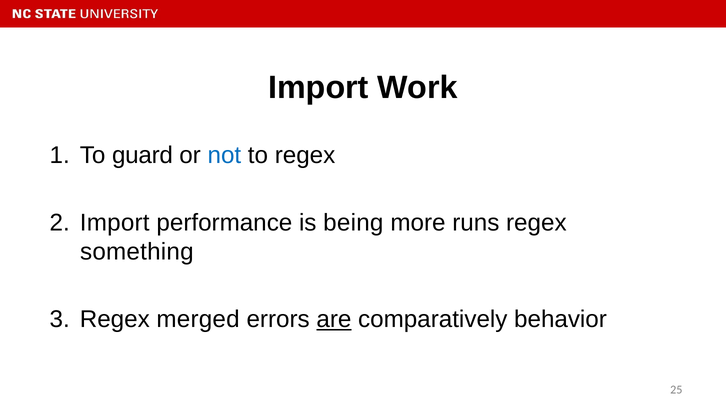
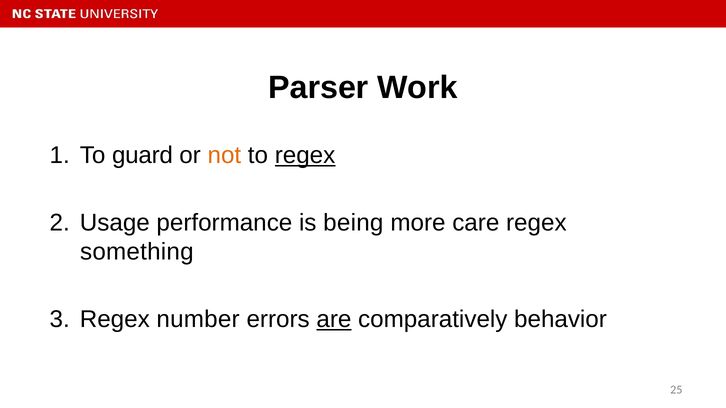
Import at (318, 88): Import -> Parser
not colour: blue -> orange
regex at (305, 155) underline: none -> present
Import at (115, 223): Import -> Usage
runs: runs -> care
merged: merged -> number
